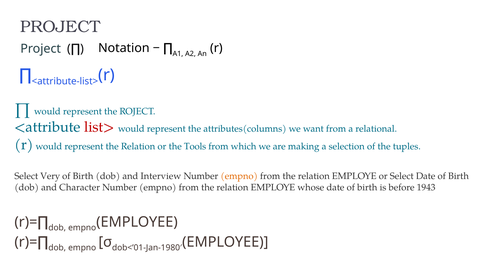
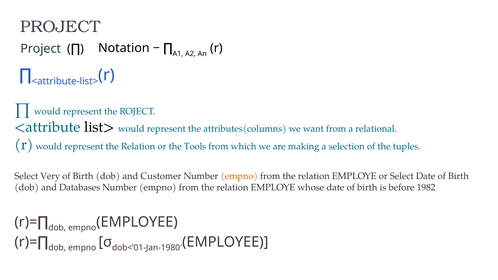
list> colour: red -> black
Interview: Interview -> Customer
Character: Character -> Databases
1943: 1943 -> 1982
